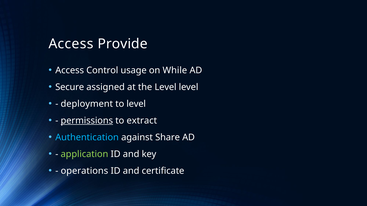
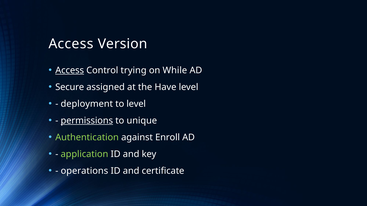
Provide: Provide -> Version
Access at (70, 71) underline: none -> present
usage: usage -> trying
the Level: Level -> Have
extract: extract -> unique
Authentication colour: light blue -> light green
Share: Share -> Enroll
